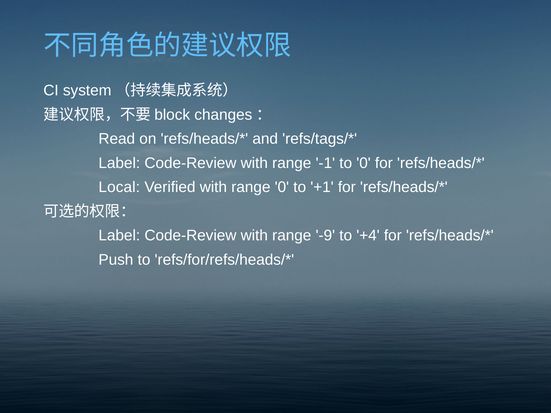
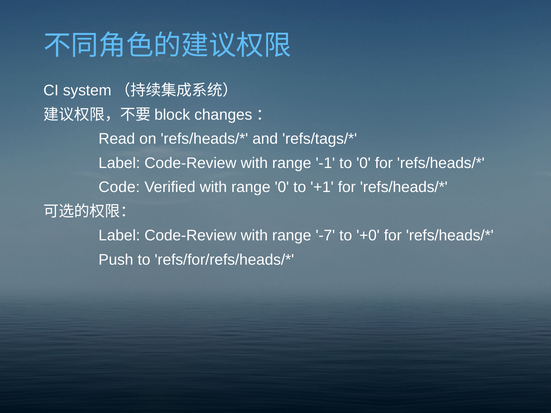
Local: Local -> Code
-9: -9 -> -7
+4: +4 -> +0
